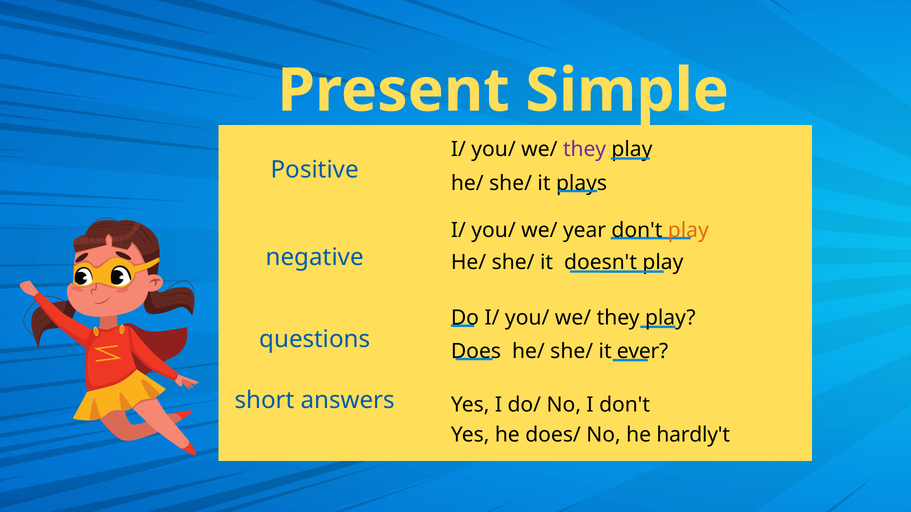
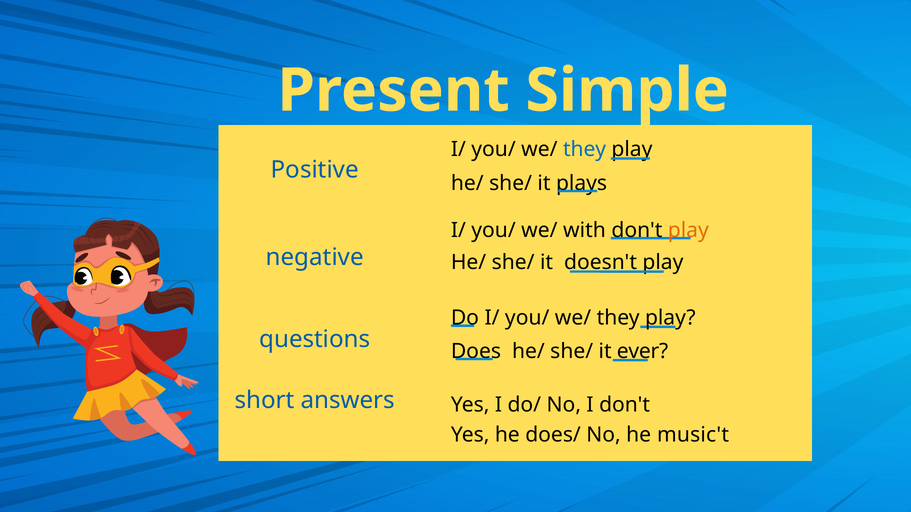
they at (585, 150) colour: purple -> blue
year: year -> with
hardly't: hardly't -> music't
